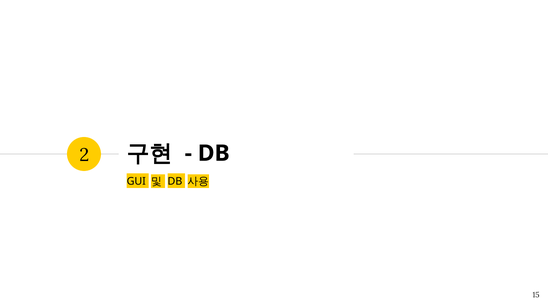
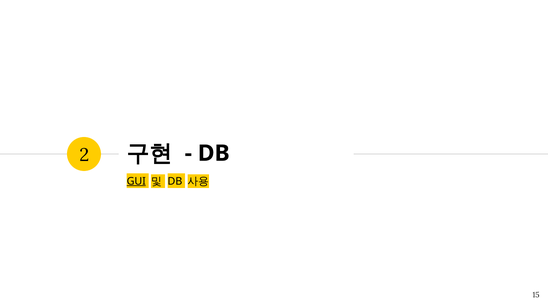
GUI underline: none -> present
